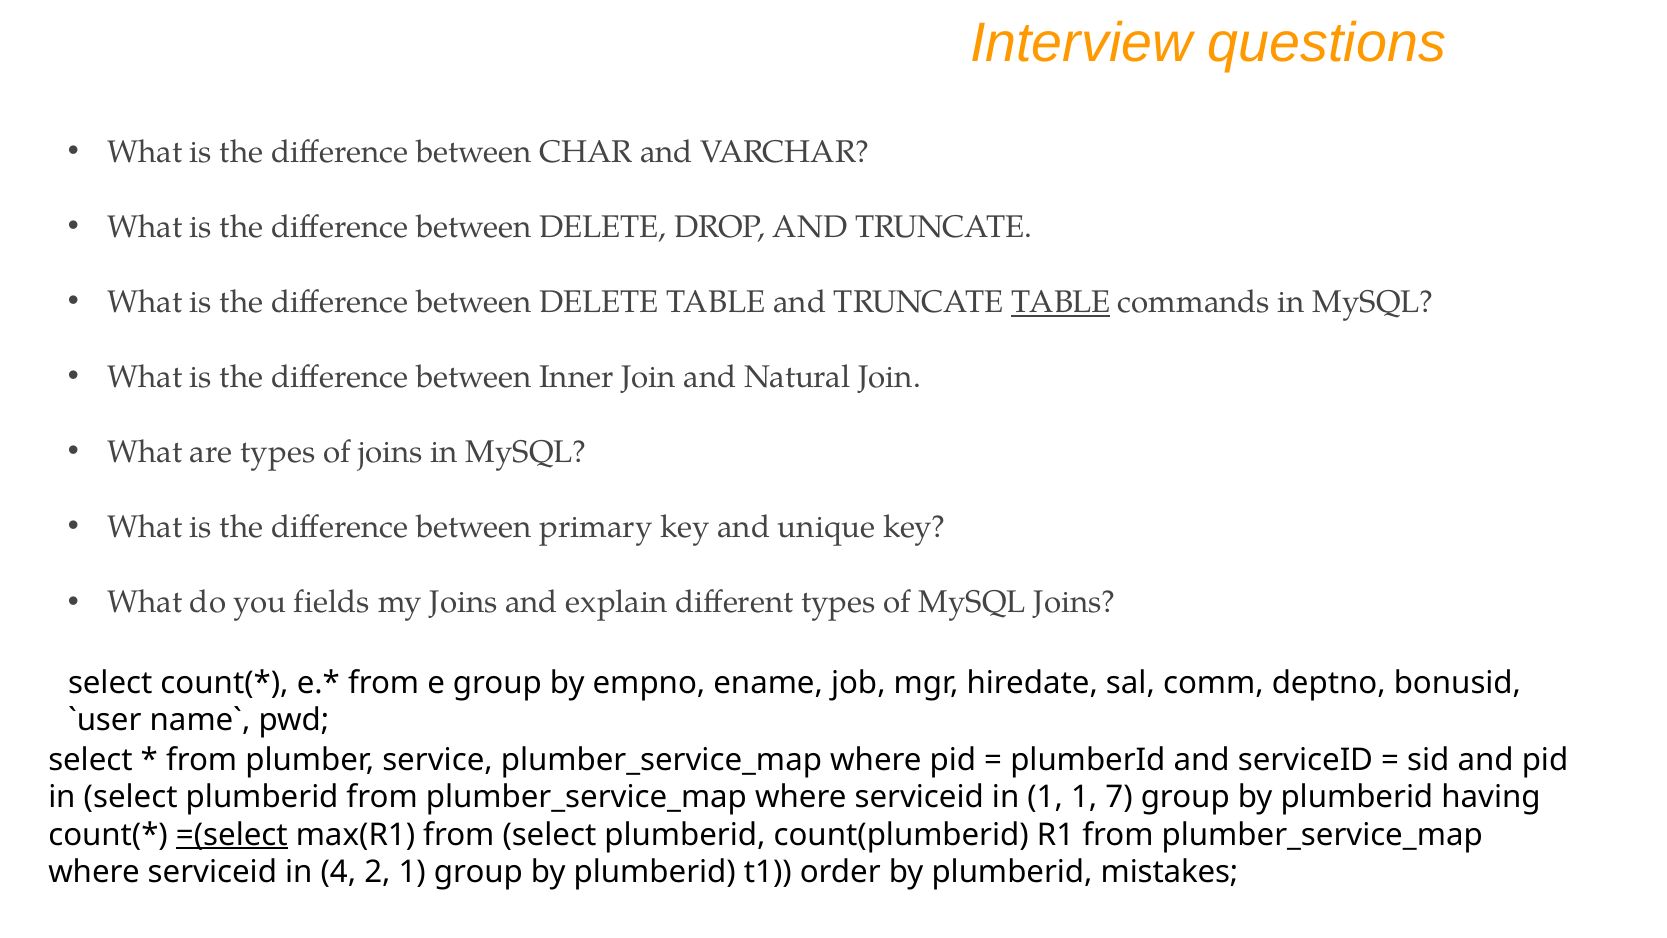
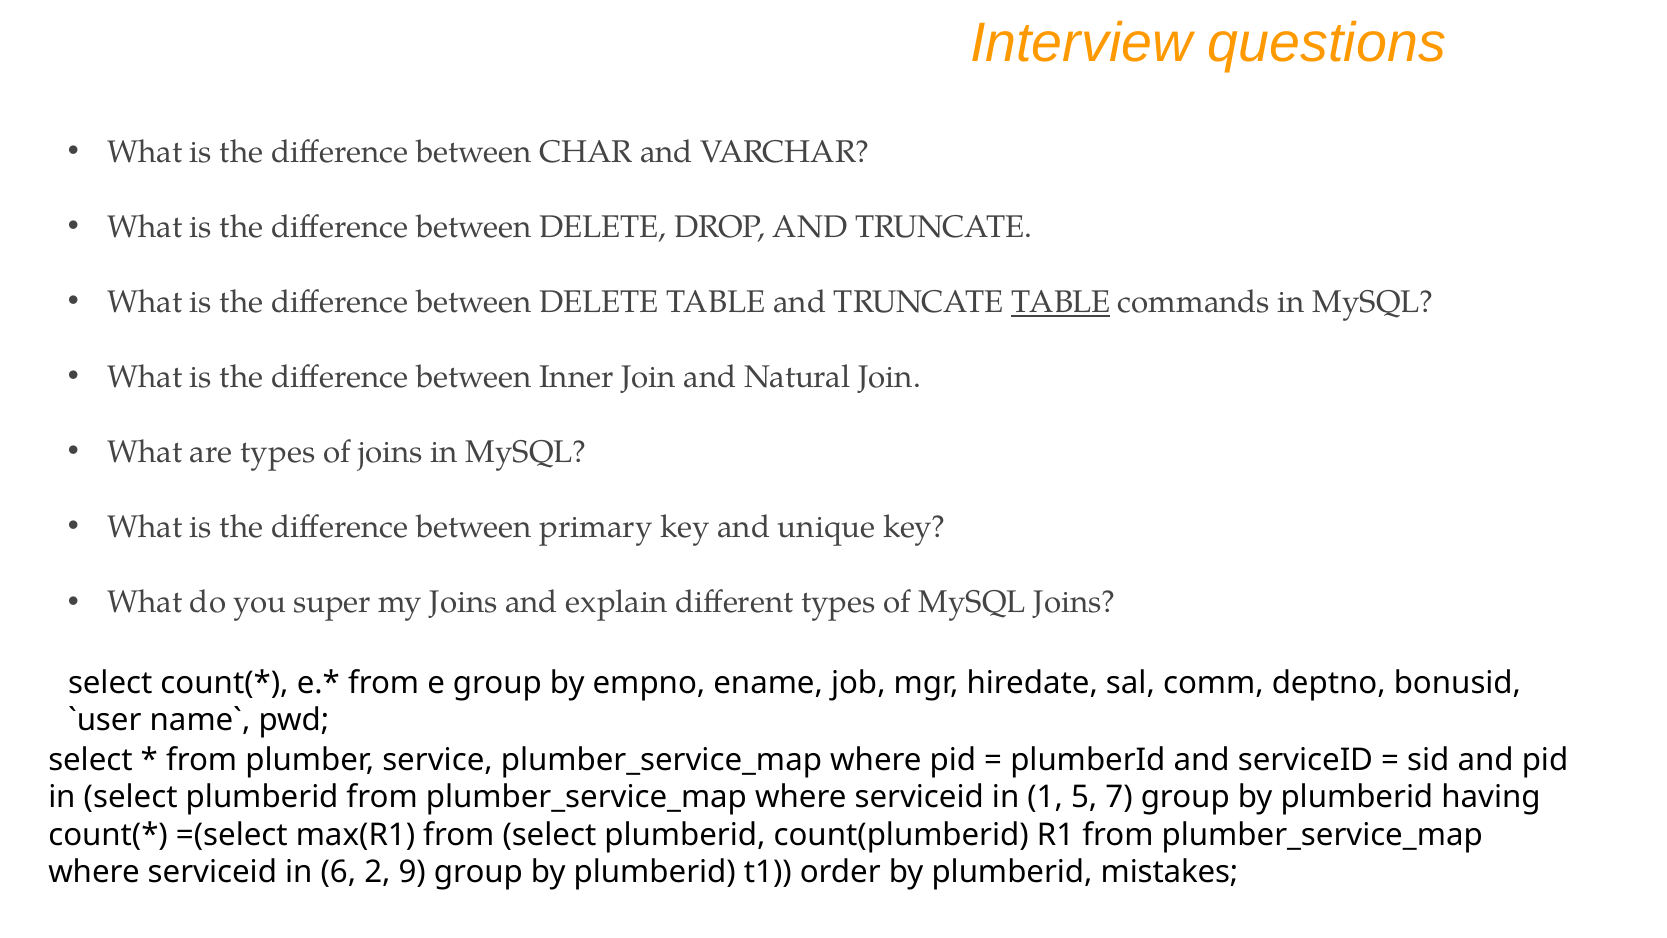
fields: fields -> super
1 1: 1 -> 5
=(select underline: present -> none
4: 4 -> 6
2 1: 1 -> 9
